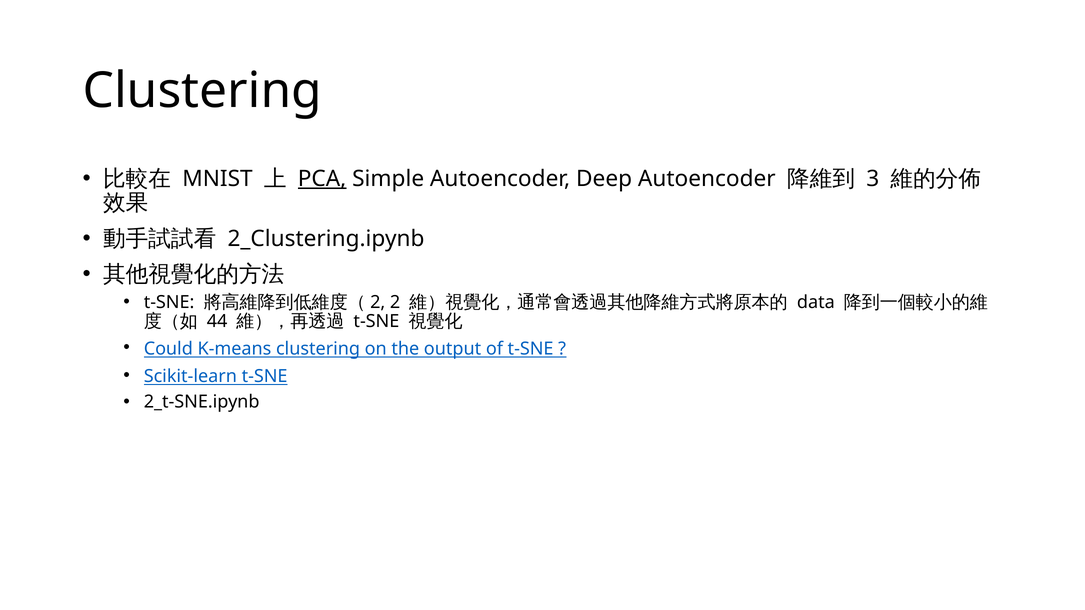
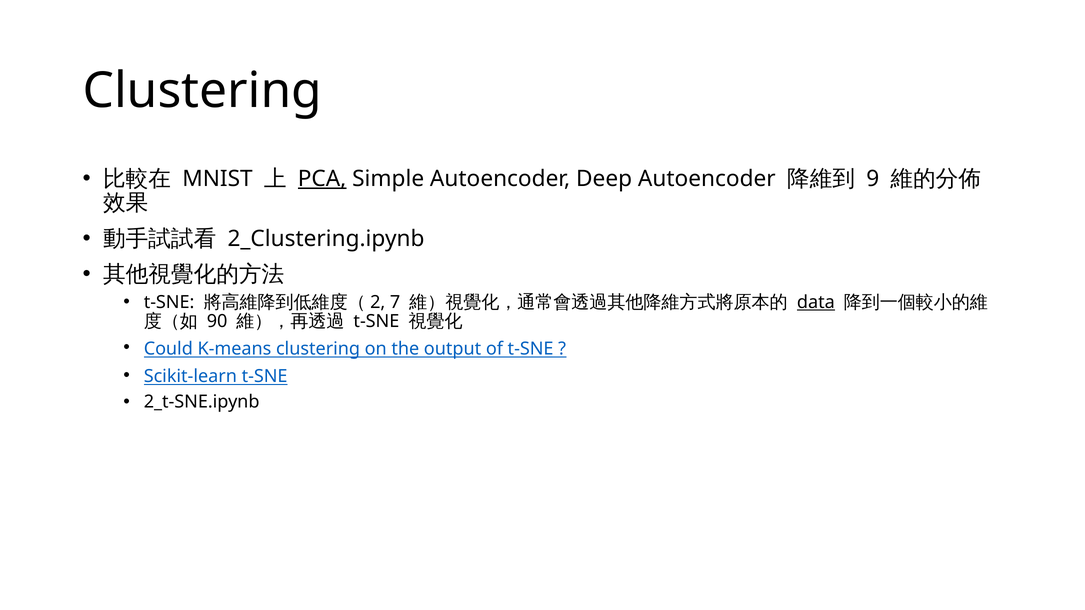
3: 3 -> 9
2: 2 -> 7
data underline: none -> present
44: 44 -> 90
